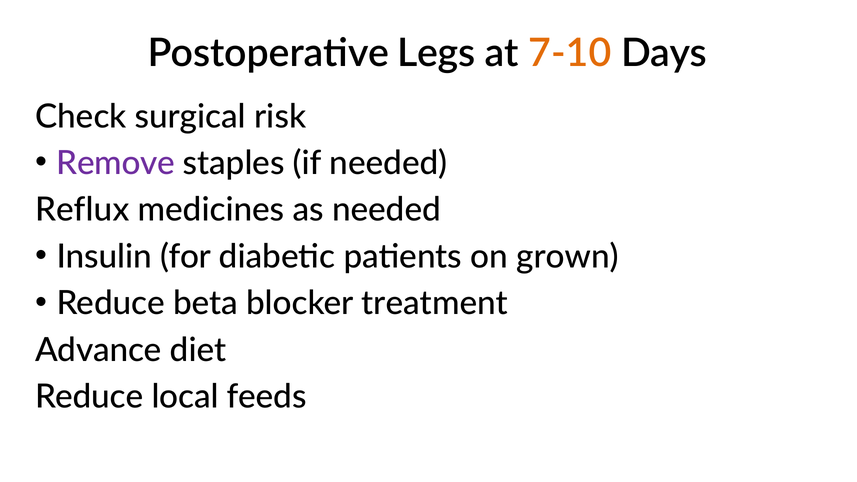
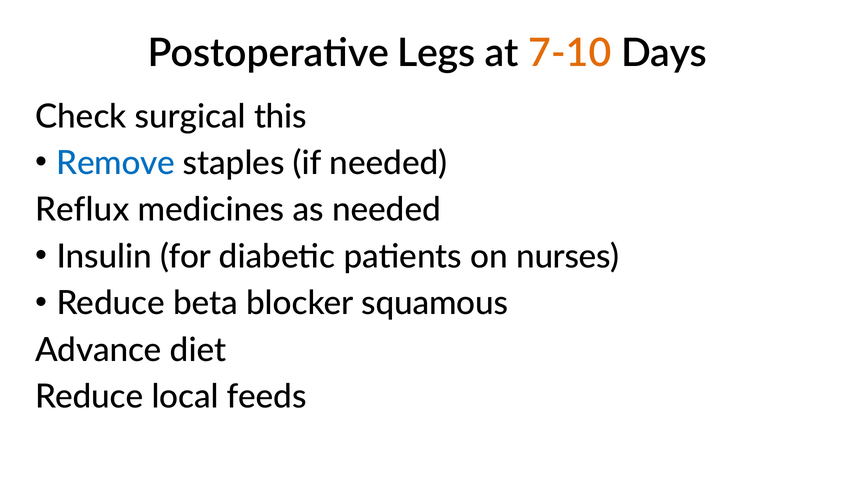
risk: risk -> this
Remove colour: purple -> blue
grown: grown -> nurses
treatment: treatment -> squamous
